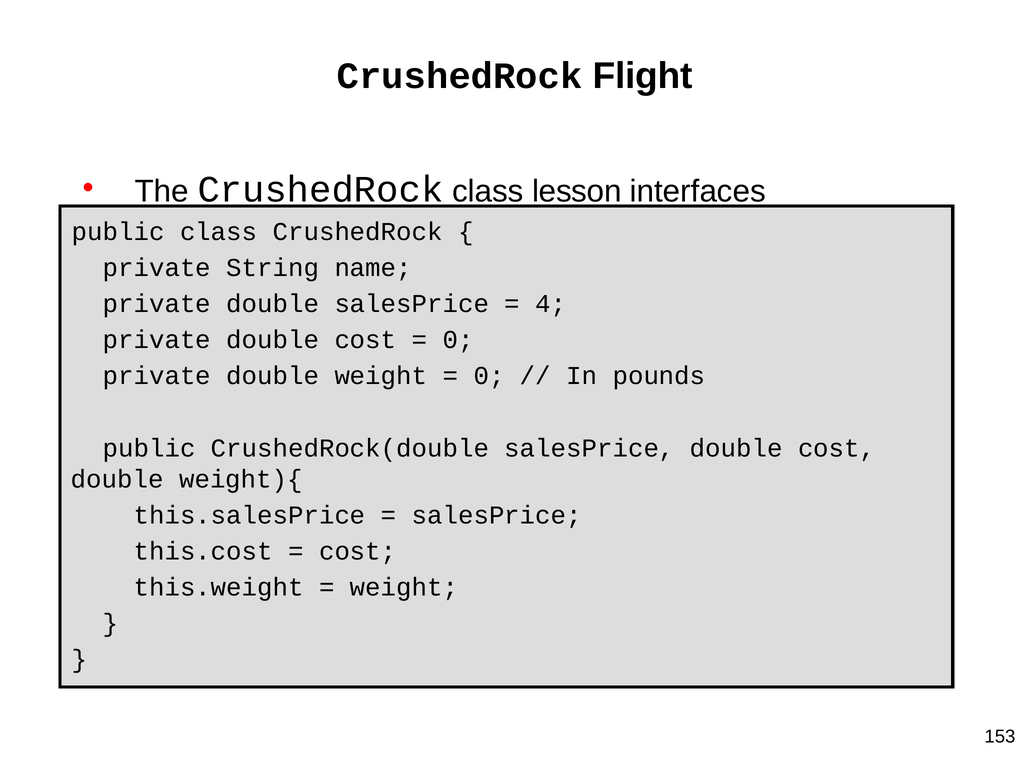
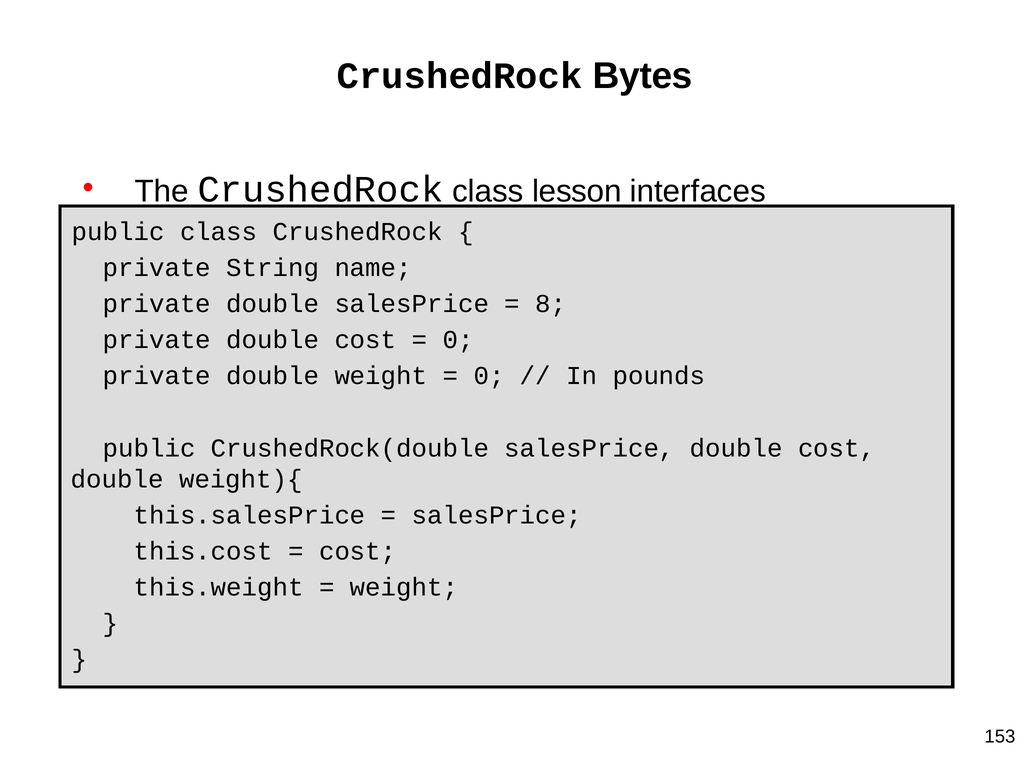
Flight: Flight -> Bytes
4: 4 -> 8
